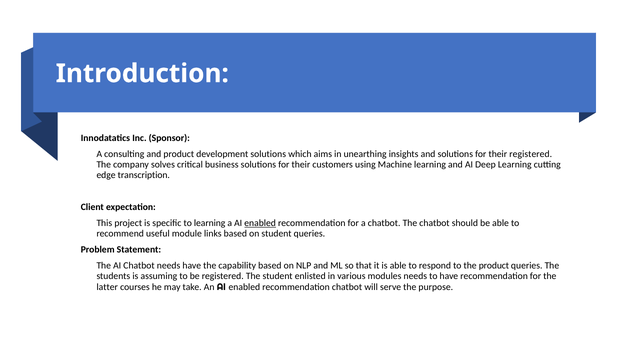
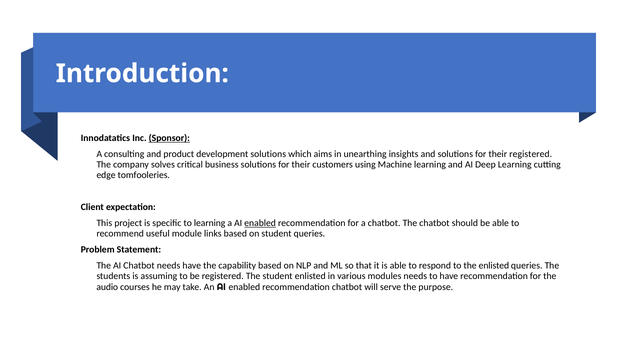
Sponsor underline: none -> present
transcription: transcription -> tomfooleries
the product: product -> enlisted
latter: latter -> audio
